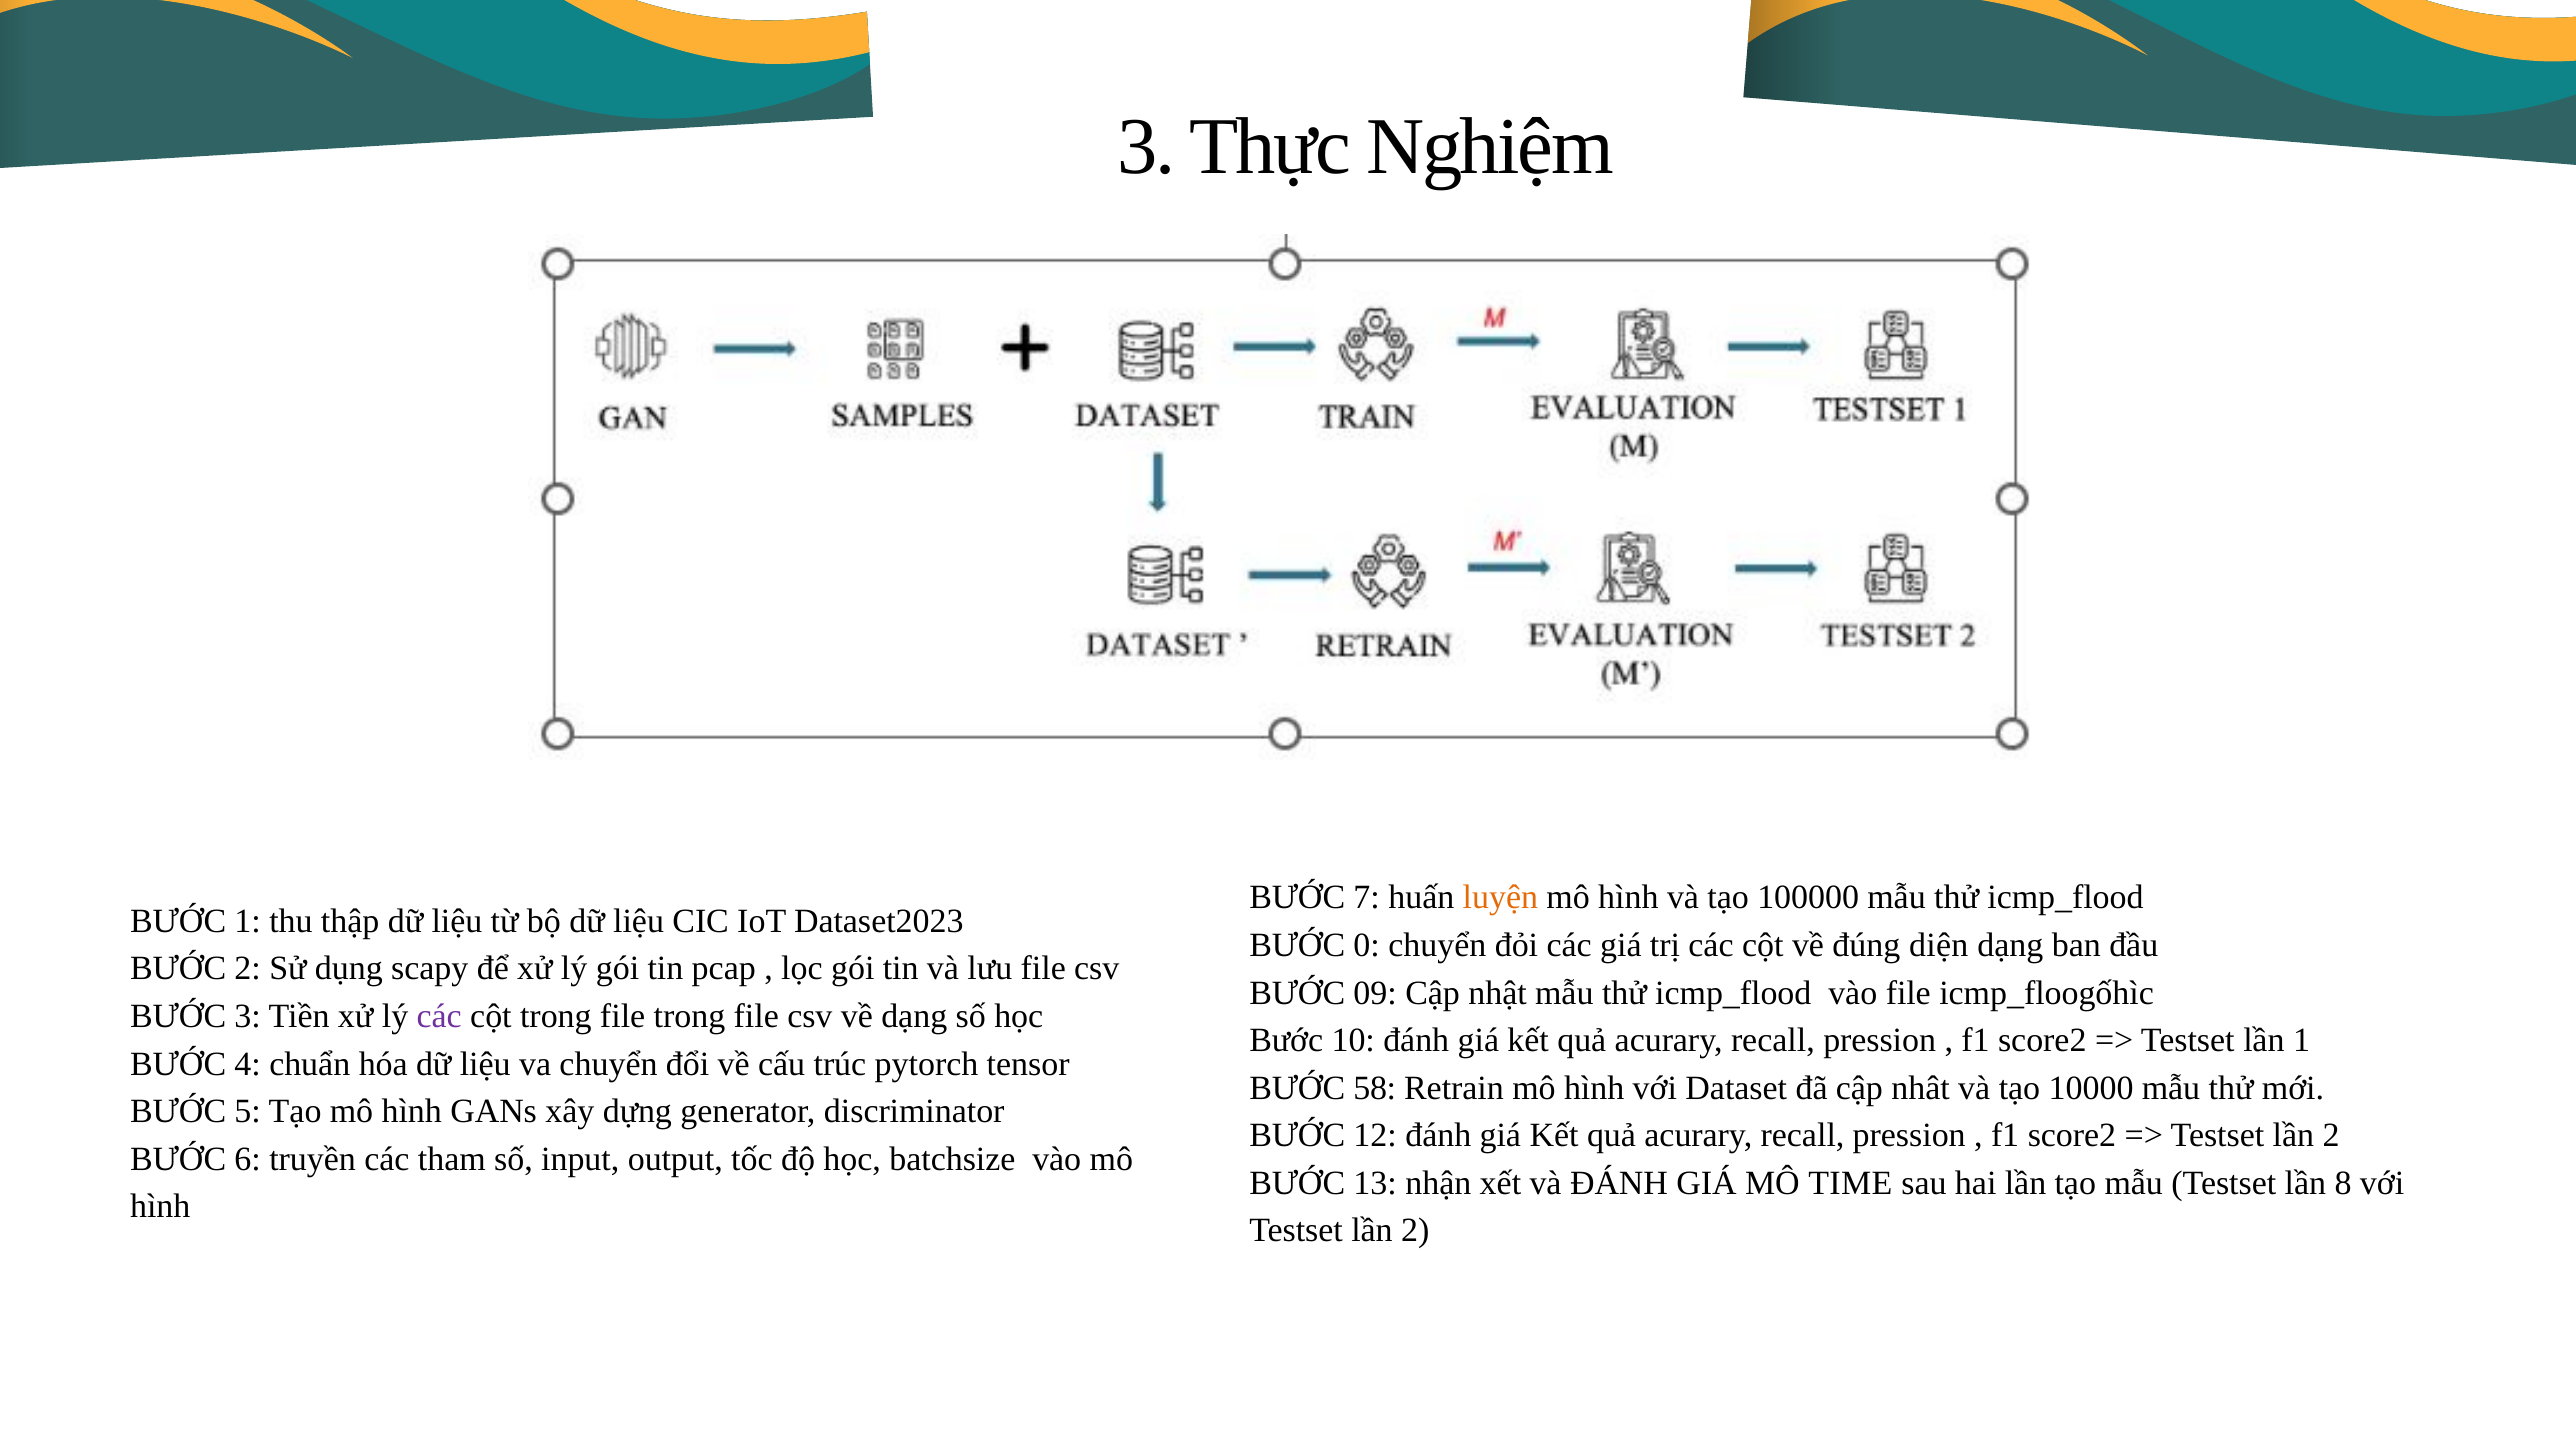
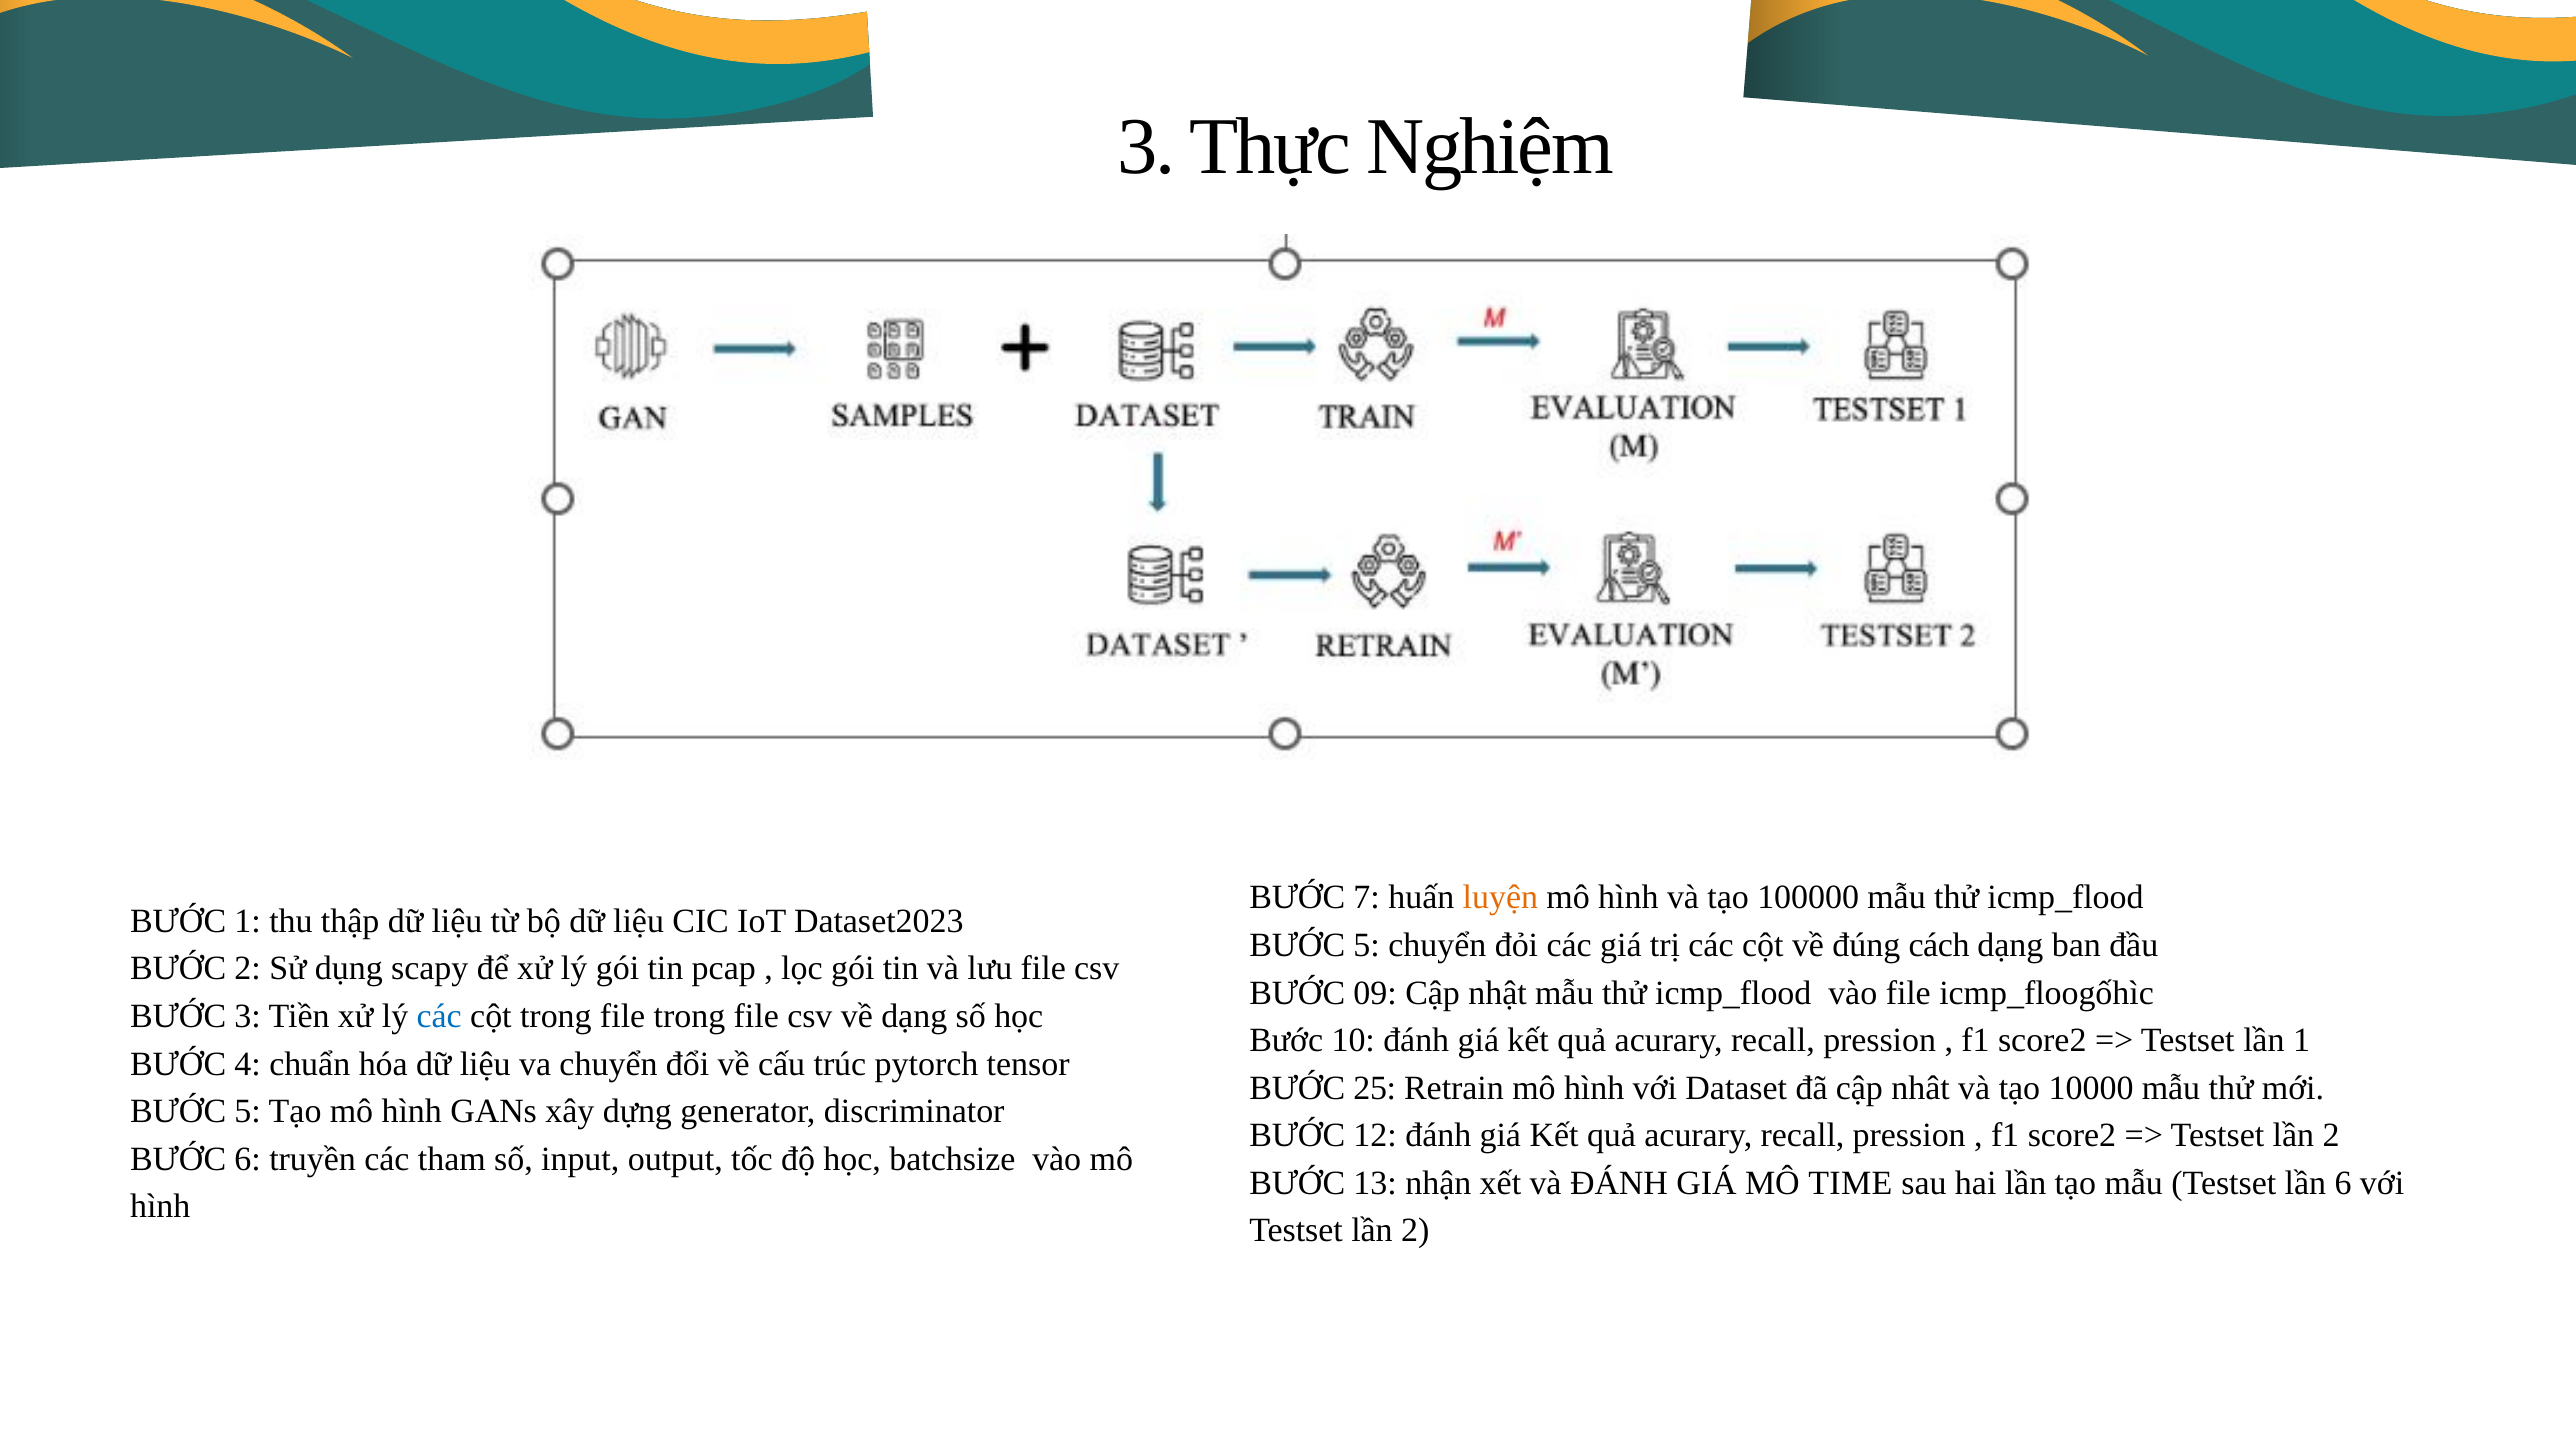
0 at (1367, 945): 0 -> 5
diện: diện -> cách
các at (439, 1016) colour: purple -> blue
58: 58 -> 25
lần 8: 8 -> 6
